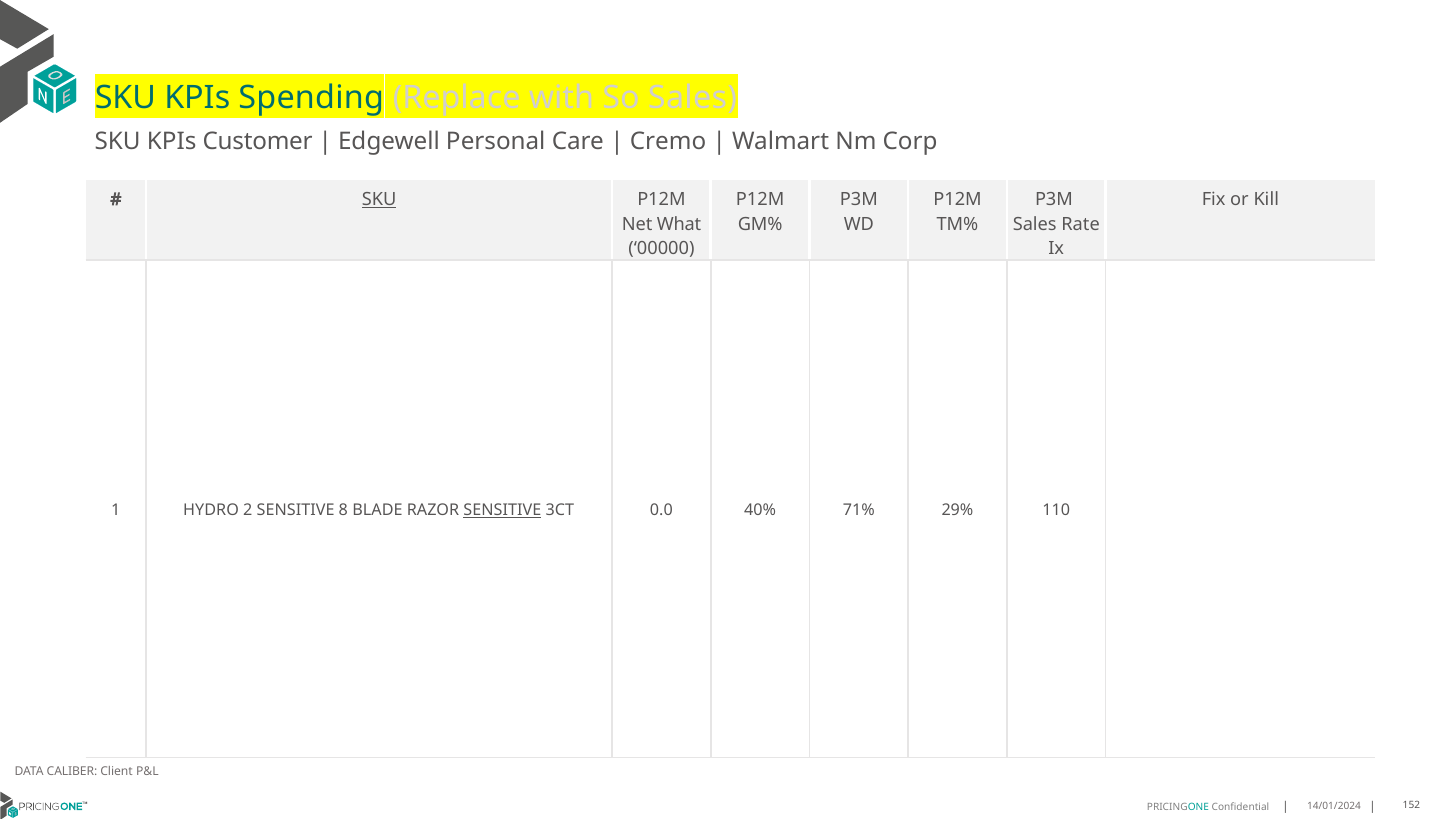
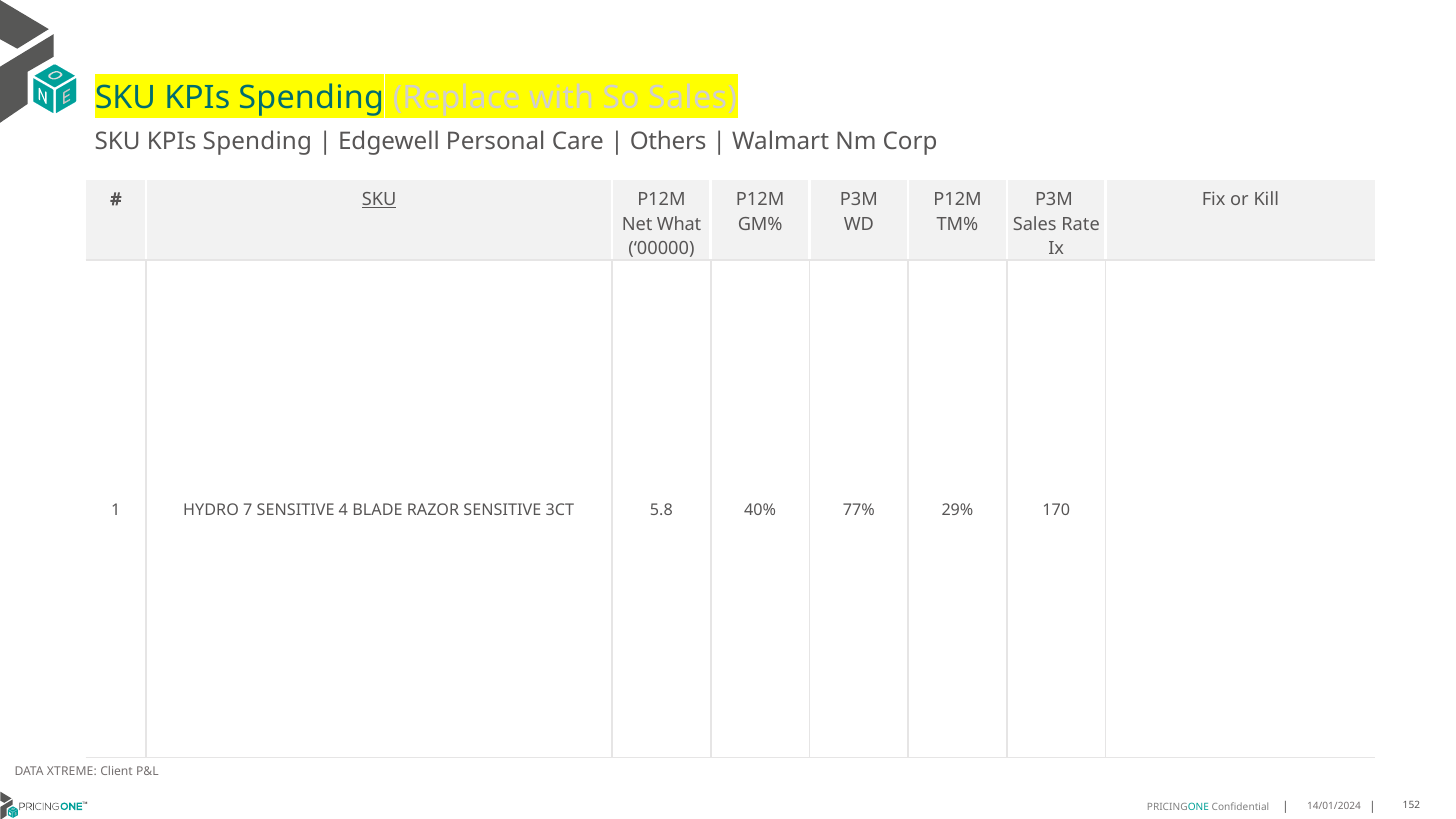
Customer at (258, 142): Customer -> Spending
Cremo: Cremo -> Others
2: 2 -> 7
8: 8 -> 4
SENSITIVE at (502, 510) underline: present -> none
0.0: 0.0 -> 5.8
71%: 71% -> 77%
110: 110 -> 170
CALIBER: CALIBER -> XTREME
